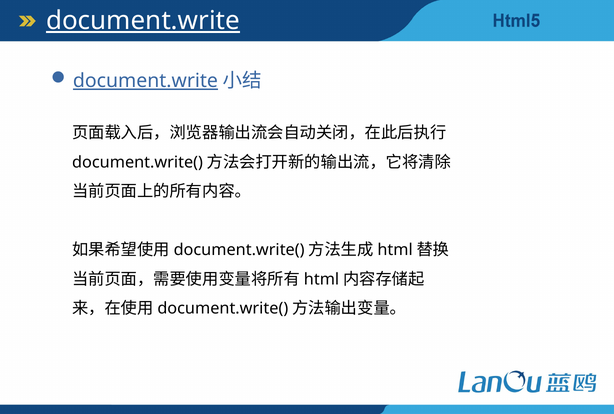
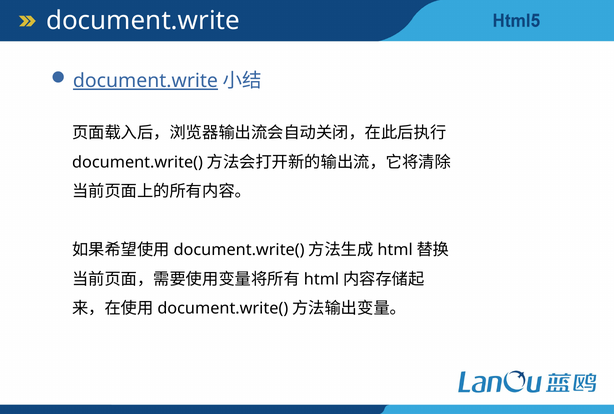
document.write at (143, 21) underline: present -> none
